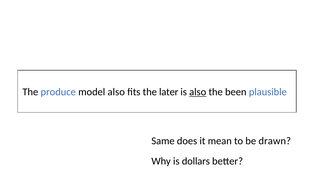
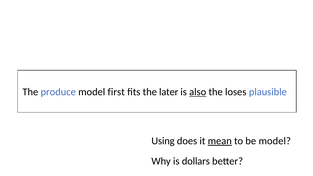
model also: also -> first
been: been -> loses
Same: Same -> Using
mean underline: none -> present
be drawn: drawn -> model
